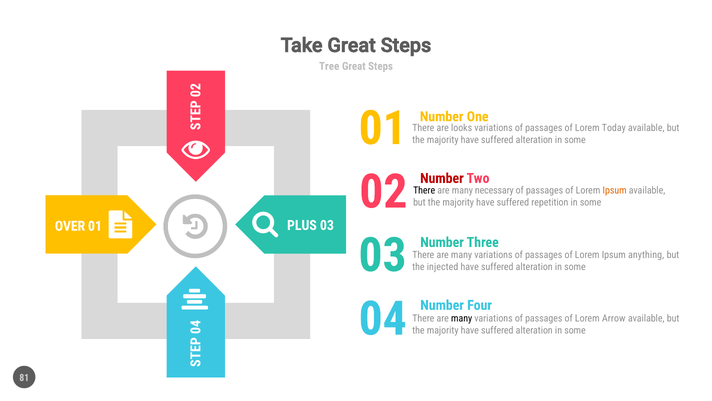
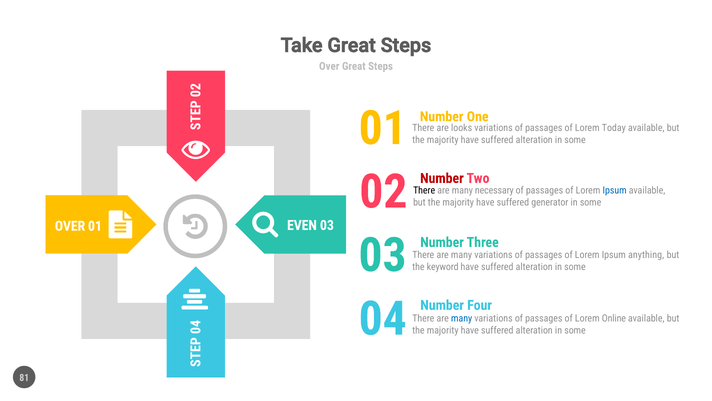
Tree at (329, 66): Tree -> Over
Ipsum at (615, 190) colour: orange -> blue
repetition: repetition -> generator
PLUS: PLUS -> EVEN
injected: injected -> keyword
many at (462, 318) colour: black -> blue
Arrow: Arrow -> Online
